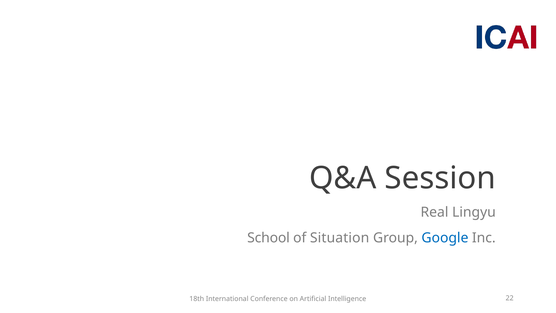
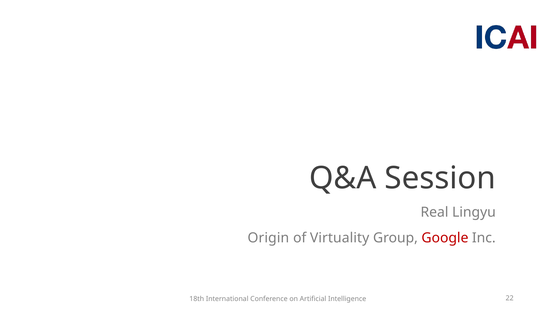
School: School -> Origin
Situation: Situation -> Virtuality
Google colour: blue -> red
